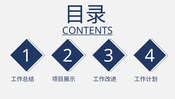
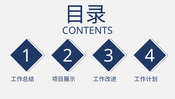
CONTENTS underline: present -> none
